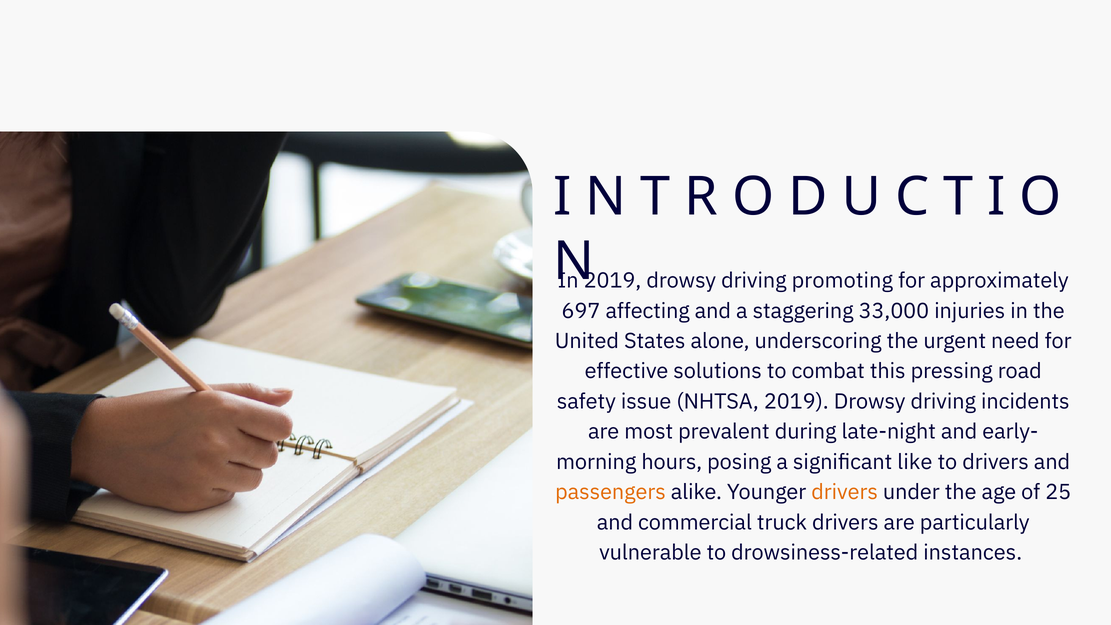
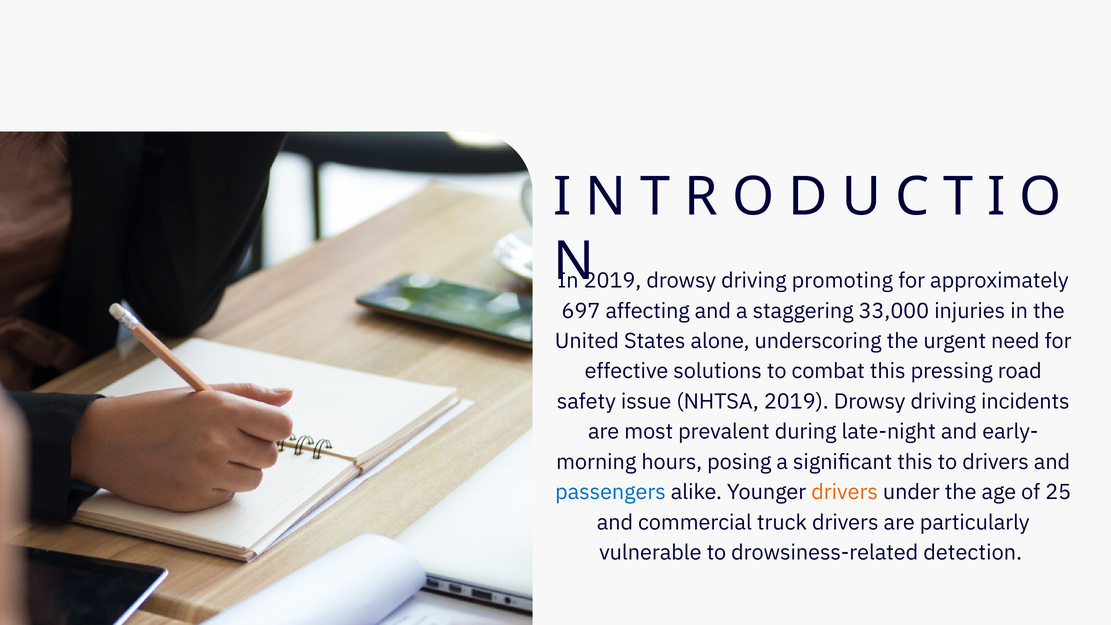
significant like: like -> this
passengers colour: orange -> blue
instances: instances -> detection
